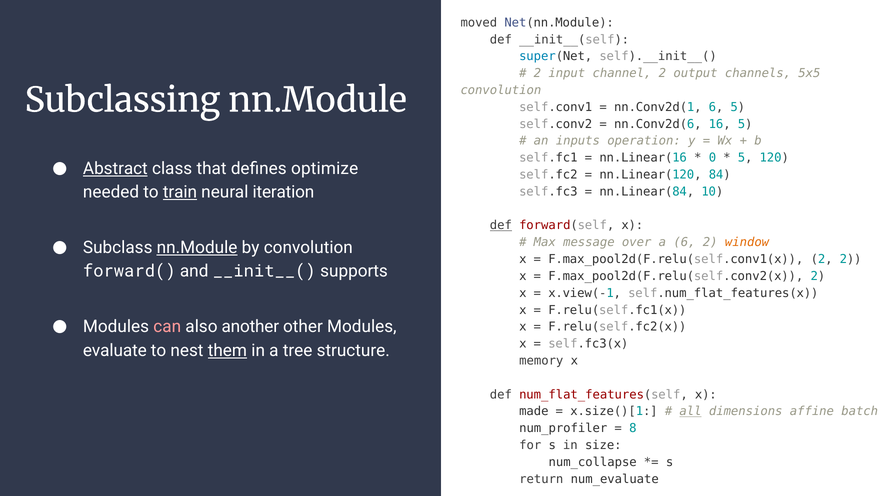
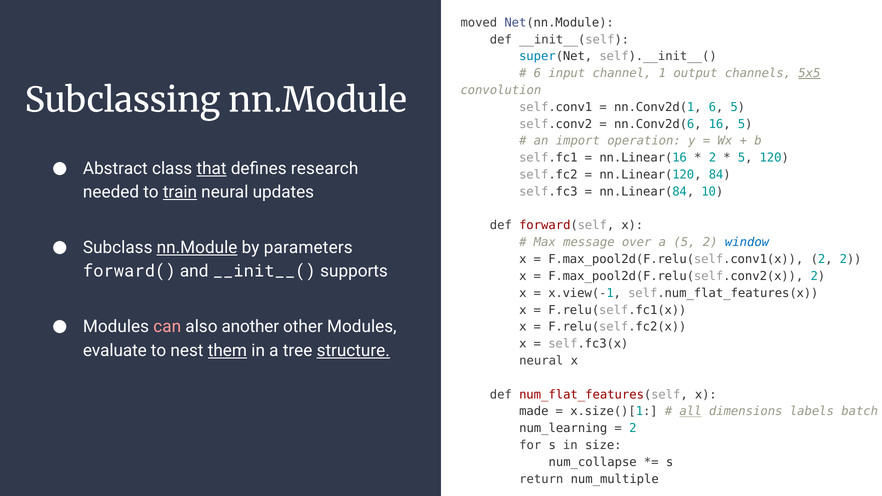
2 at (537, 73): 2 -> 6
channel 2: 2 -> 1
5x5 underline: none -> present
inputs: inputs -> import
0 at (712, 158): 0 -> 2
Abstract underline: present -> none
that underline: none -> present
optimize: optimize -> research
iteration: iteration -> updates
def at (501, 226) underline: present -> none
a 6: 6 -> 5
window colour: orange -> blue
by convolution: convolution -> parameters
structure underline: none -> present
memory at (541, 361): memory -> neural
affine: affine -> labels
num_profiler: num_profiler -> num_learning
8 at (633, 428): 8 -> 2
num_evaluate: num_evaluate -> num_multiple
